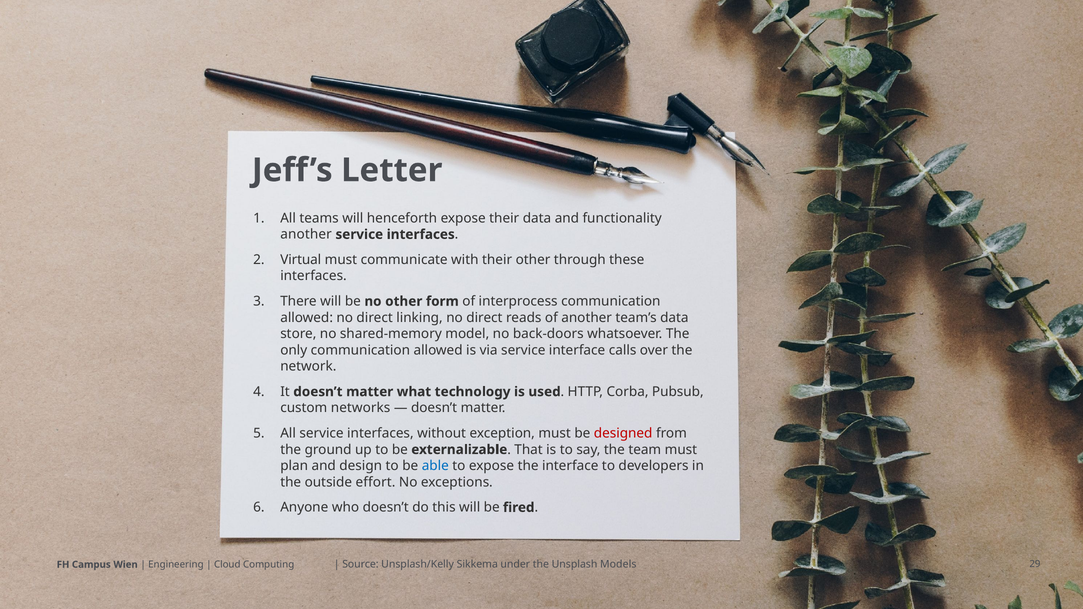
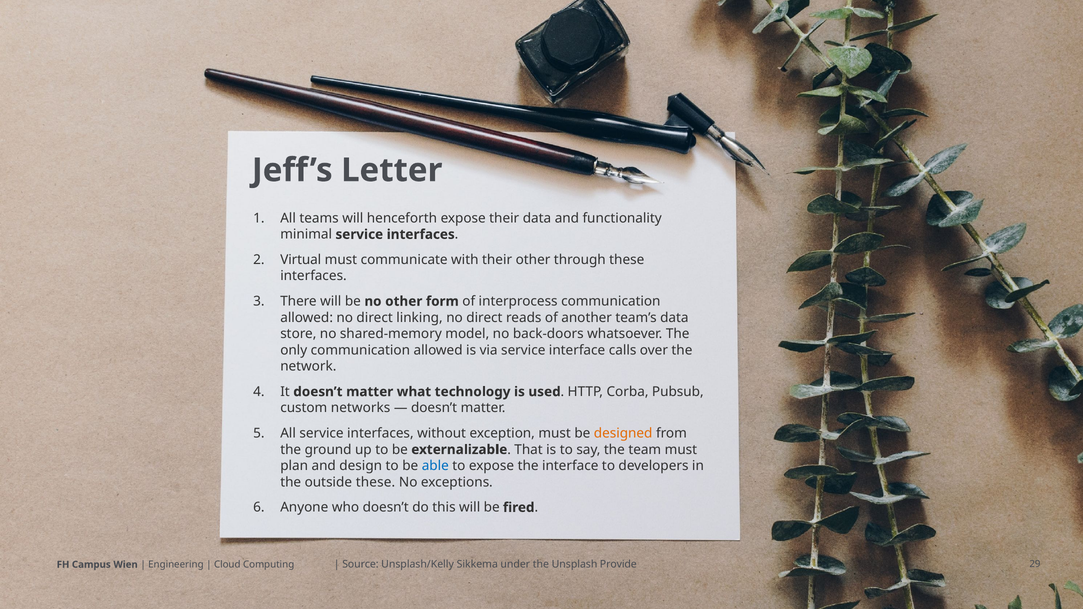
another at (306, 234): another -> minimal
designed colour: red -> orange
outside effort: effort -> these
Models: Models -> Provide
